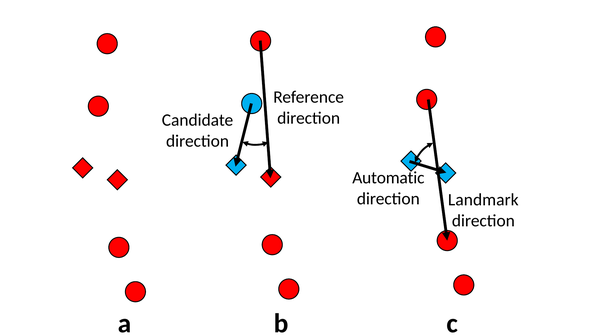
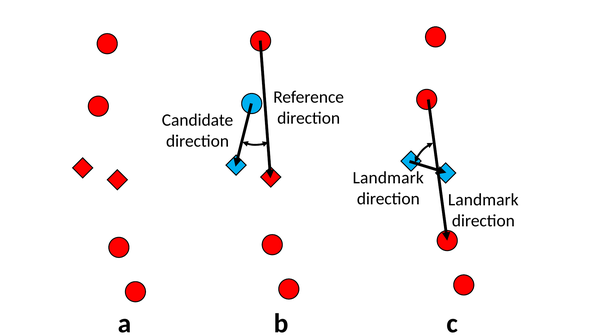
Automatic at (388, 178): Automatic -> Landmark
